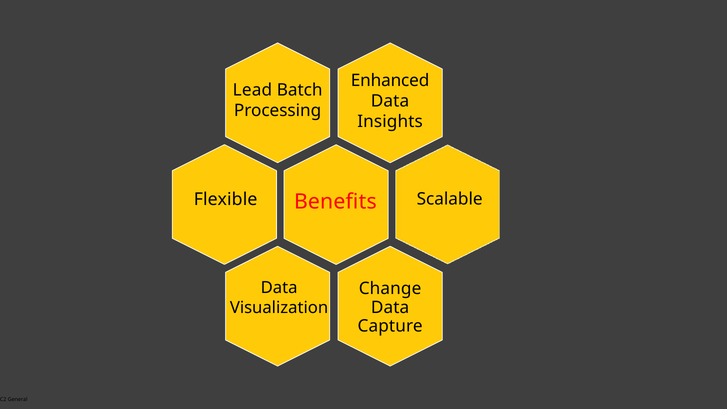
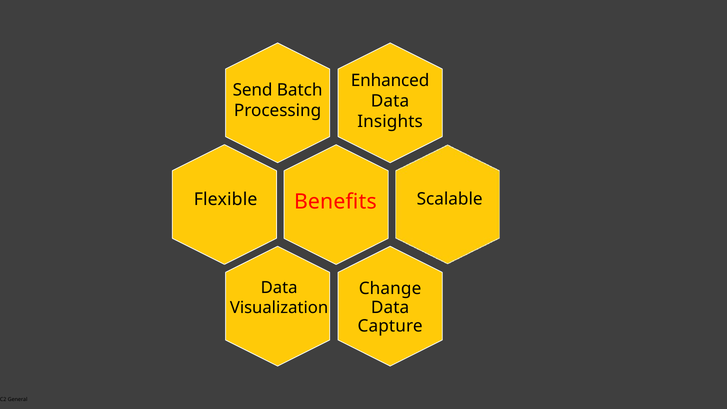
Lead: Lead -> Send
